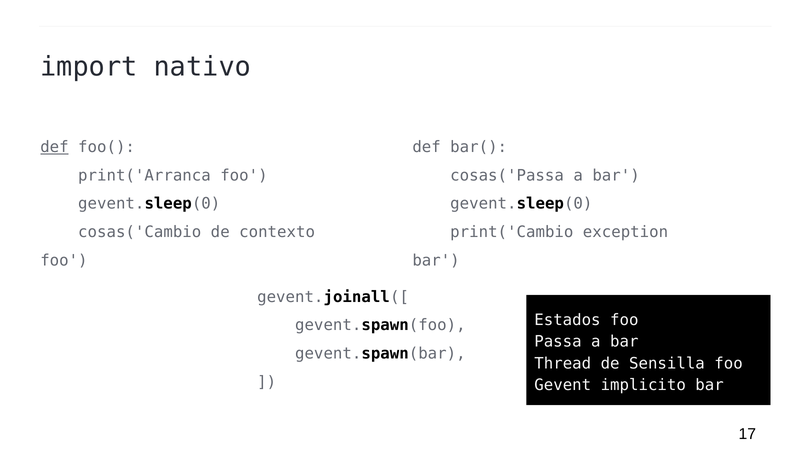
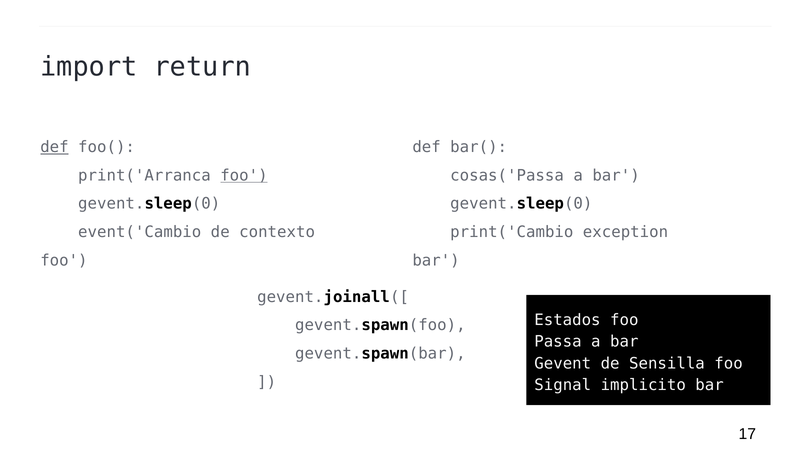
nativo: nativo -> return
foo at (244, 175) underline: none -> present
cosas('Cambio: cosas('Cambio -> event('Cambio
Thread: Thread -> Gevent
Gevent: Gevent -> Signal
